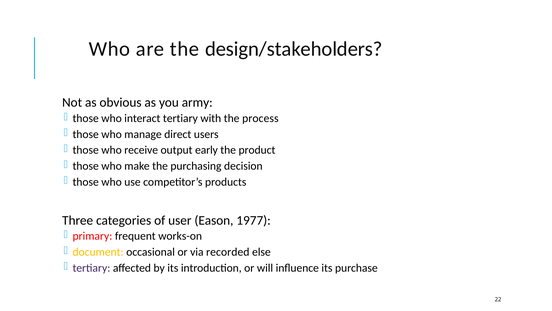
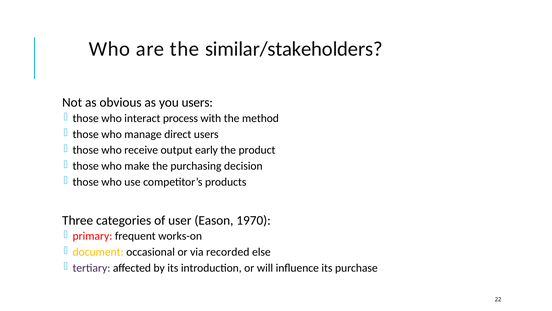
design/stakeholders: design/stakeholders -> similar/stakeholders
you army: army -> users
interact tertiary: tertiary -> process
process: process -> method
1977: 1977 -> 1970
